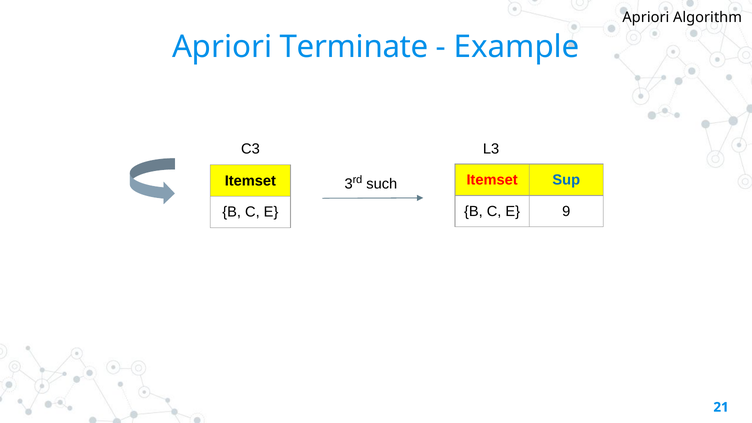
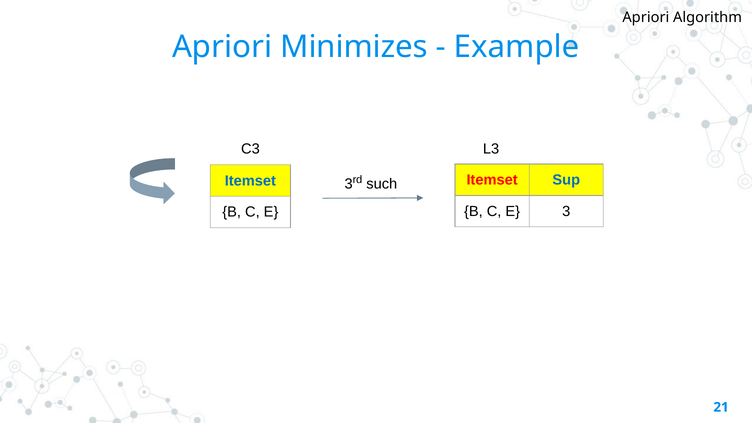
Terminate: Terminate -> Minimizes
Itemset at (250, 181) colour: black -> blue
E 9: 9 -> 3
